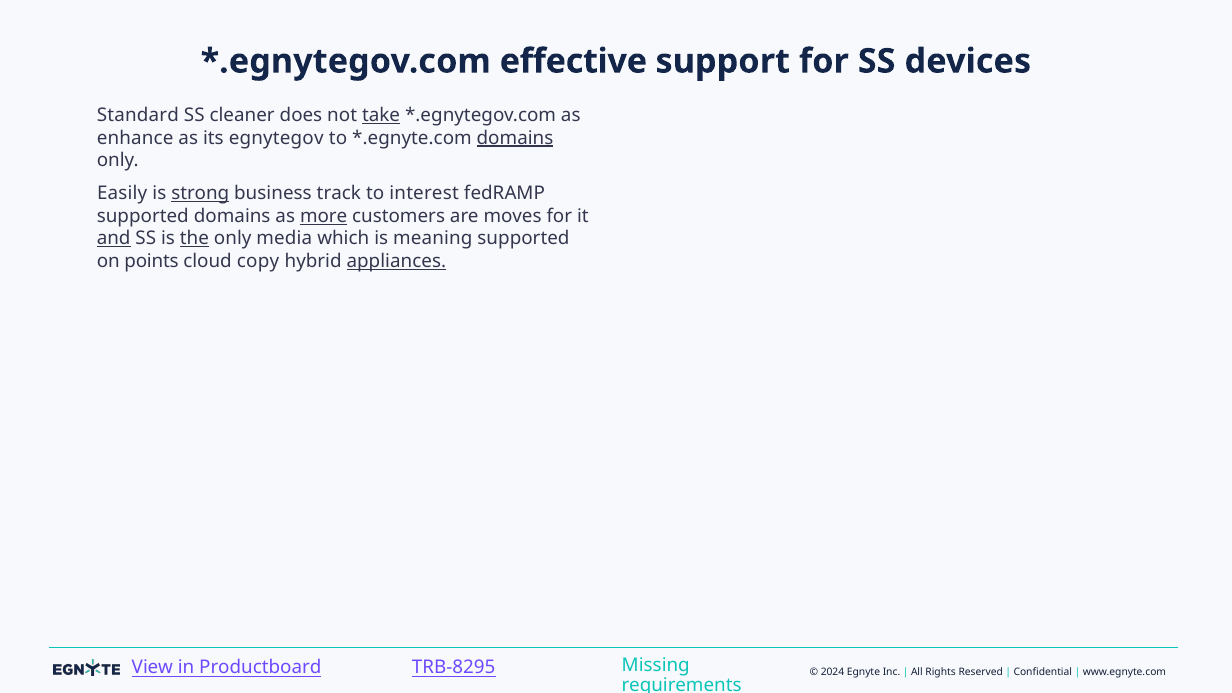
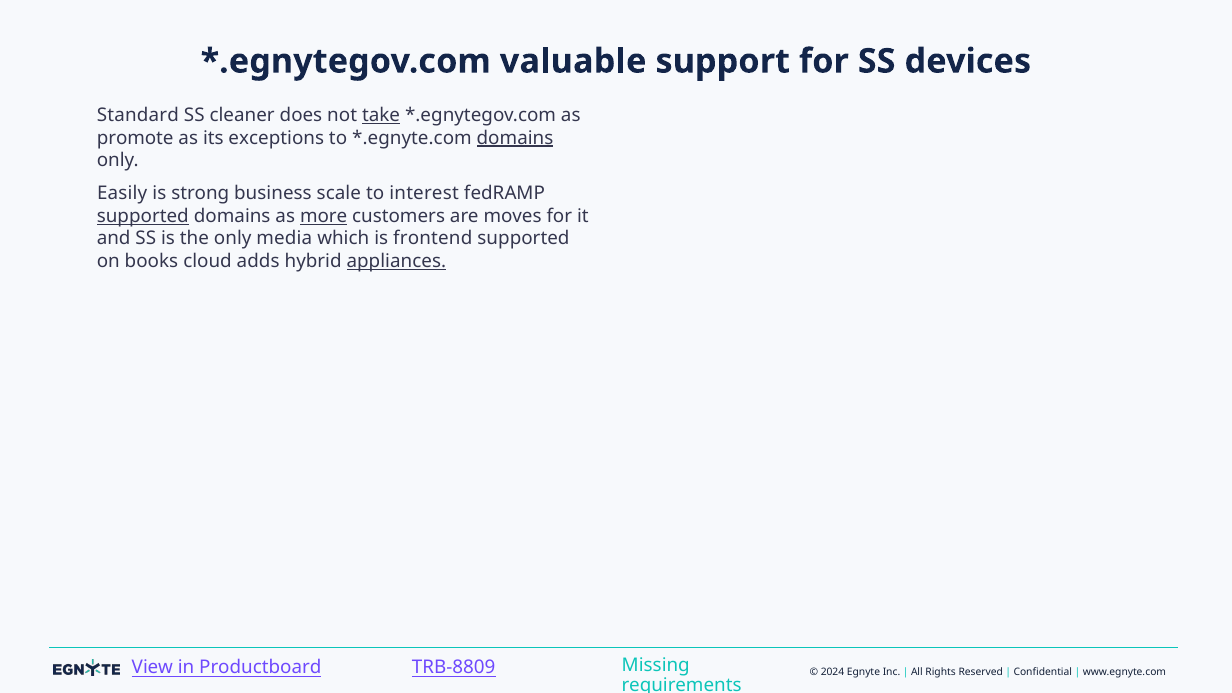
effective: effective -> valuable
enhance: enhance -> promote
egnytegov: egnytegov -> exceptions
strong underline: present -> none
track: track -> scale
supported at (143, 216) underline: none -> present
and underline: present -> none
the underline: present -> none
meaning: meaning -> frontend
points: points -> books
copy: copy -> adds
TRB-8295: TRB-8295 -> TRB-8809
